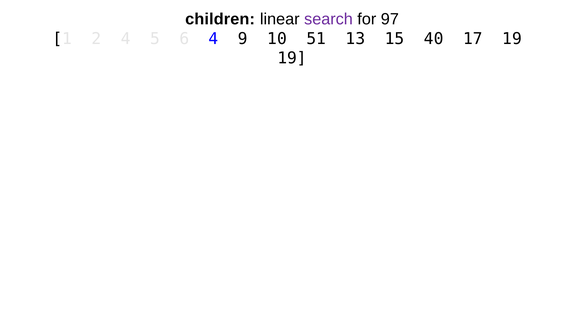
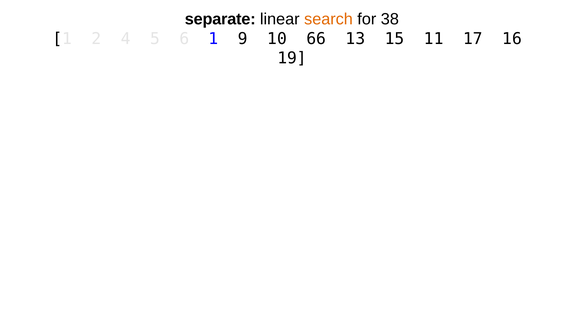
children: children -> separate
search colour: purple -> orange
97: 97 -> 38
6 4: 4 -> 1
51: 51 -> 66
40: 40 -> 11
17 19: 19 -> 16
